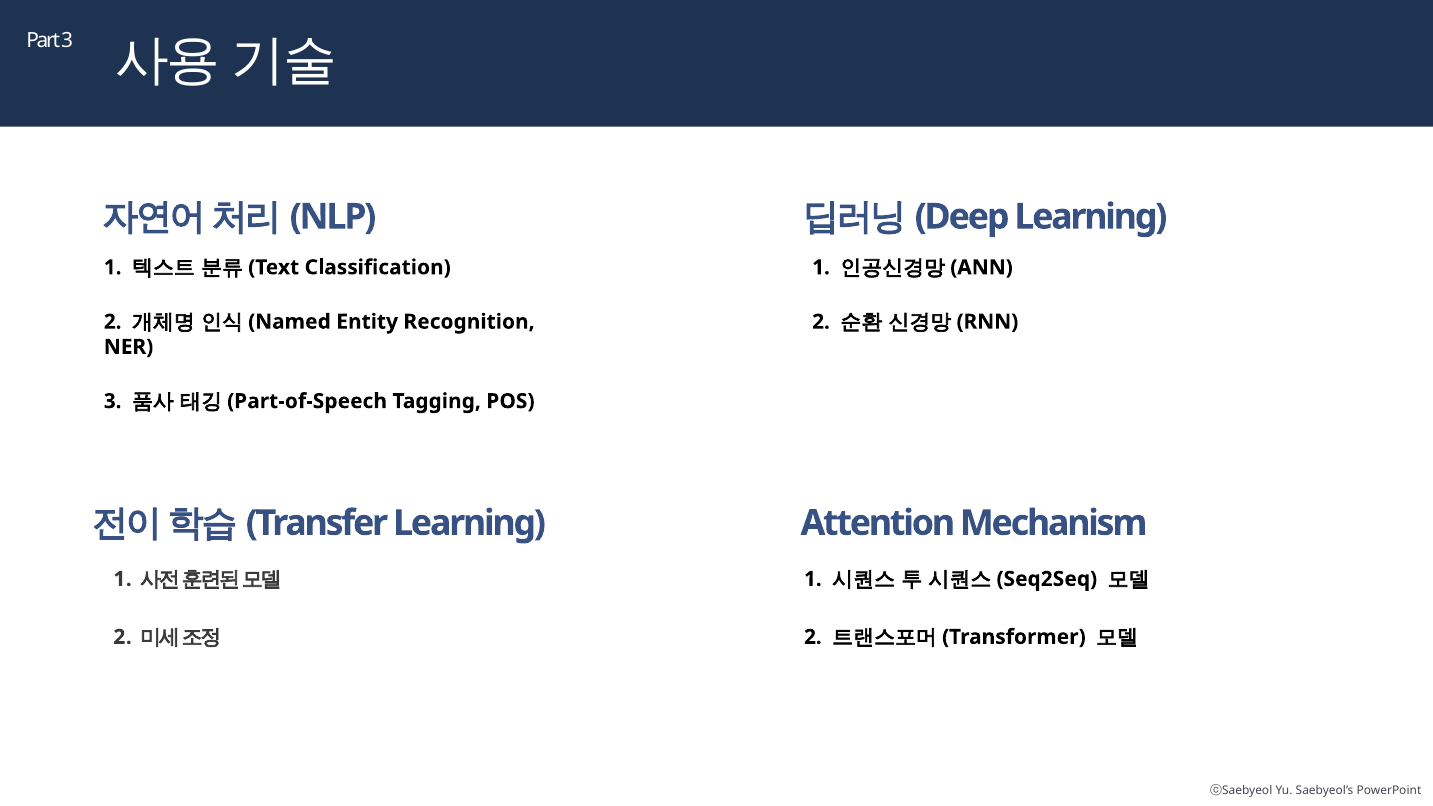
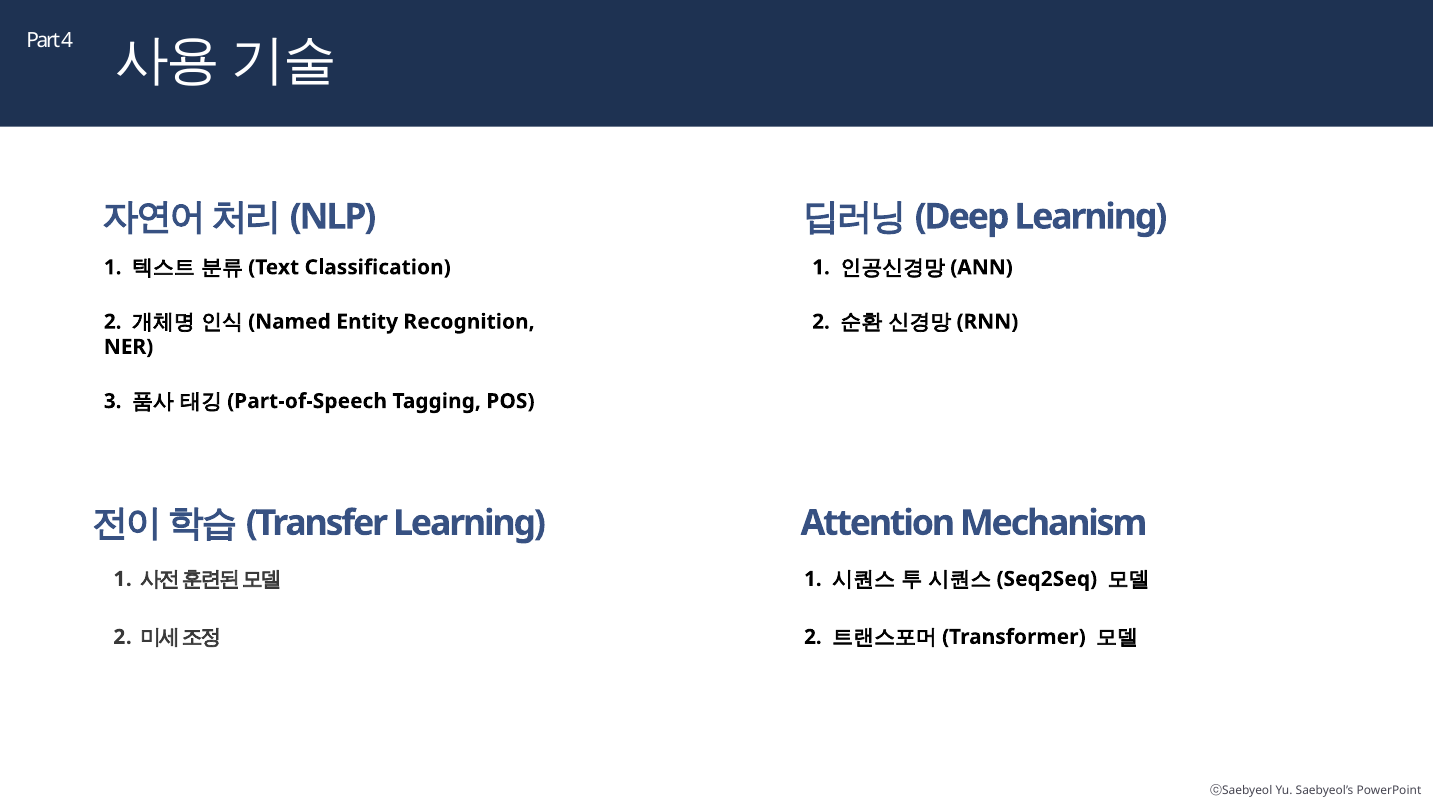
Part 3: 3 -> 4
